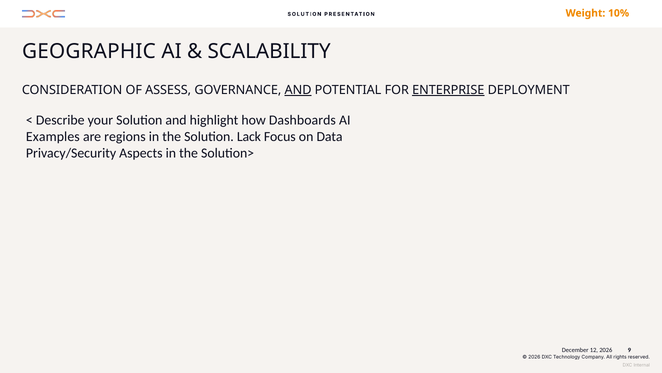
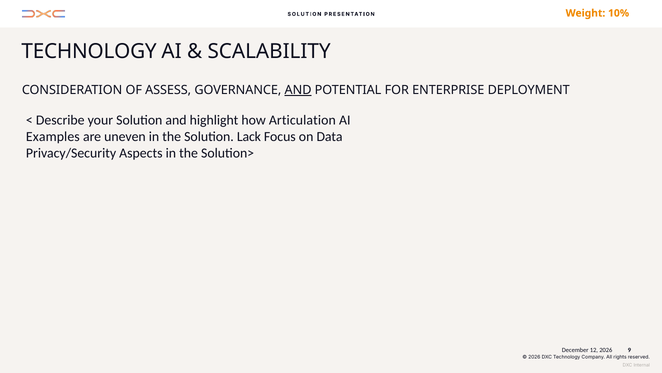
GEOGRAPHIC at (89, 51): GEOGRAPHIC -> TECHNOLOGY
ENTERPRISE underline: present -> none
Dashboards: Dashboards -> Articulation
regions: regions -> uneven
